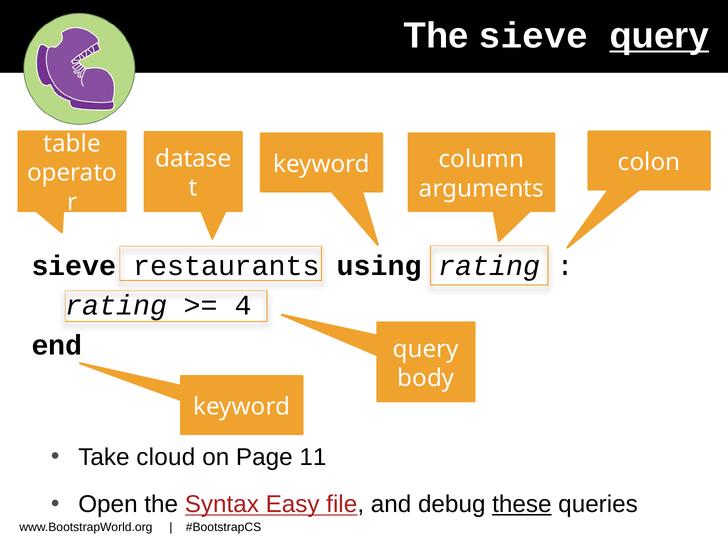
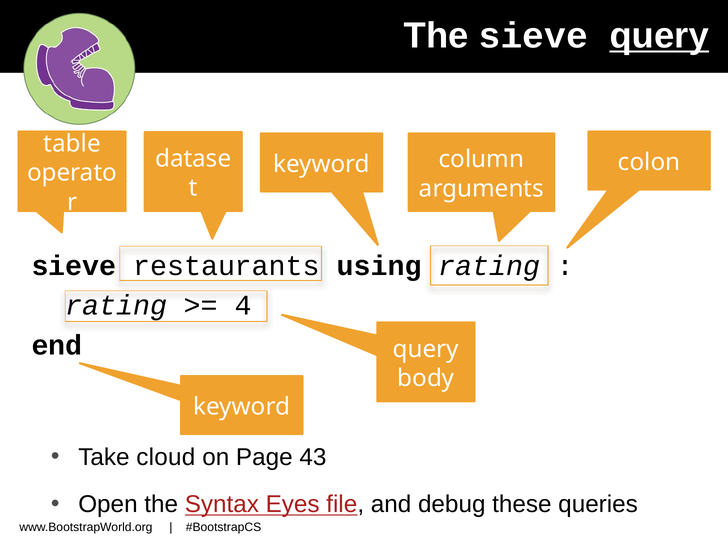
11: 11 -> 43
Easy: Easy -> Eyes
these underline: present -> none
